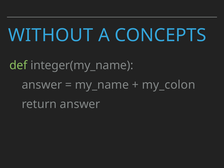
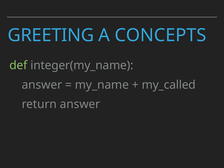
WITHOUT: WITHOUT -> GREETING
my_colon: my_colon -> my_called
